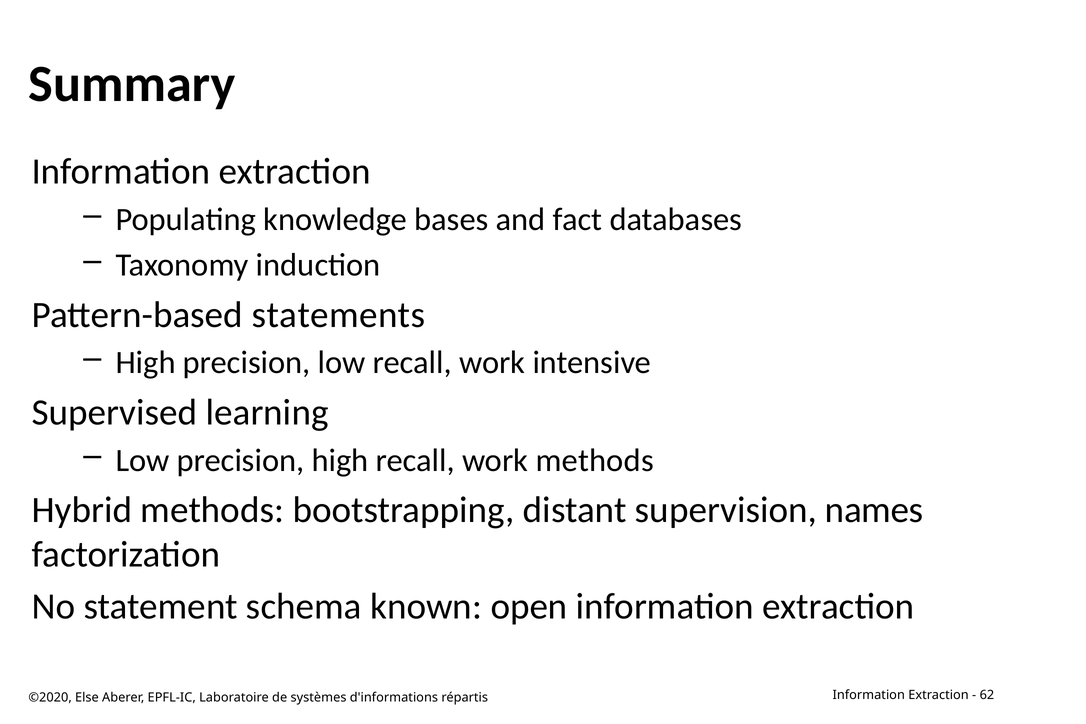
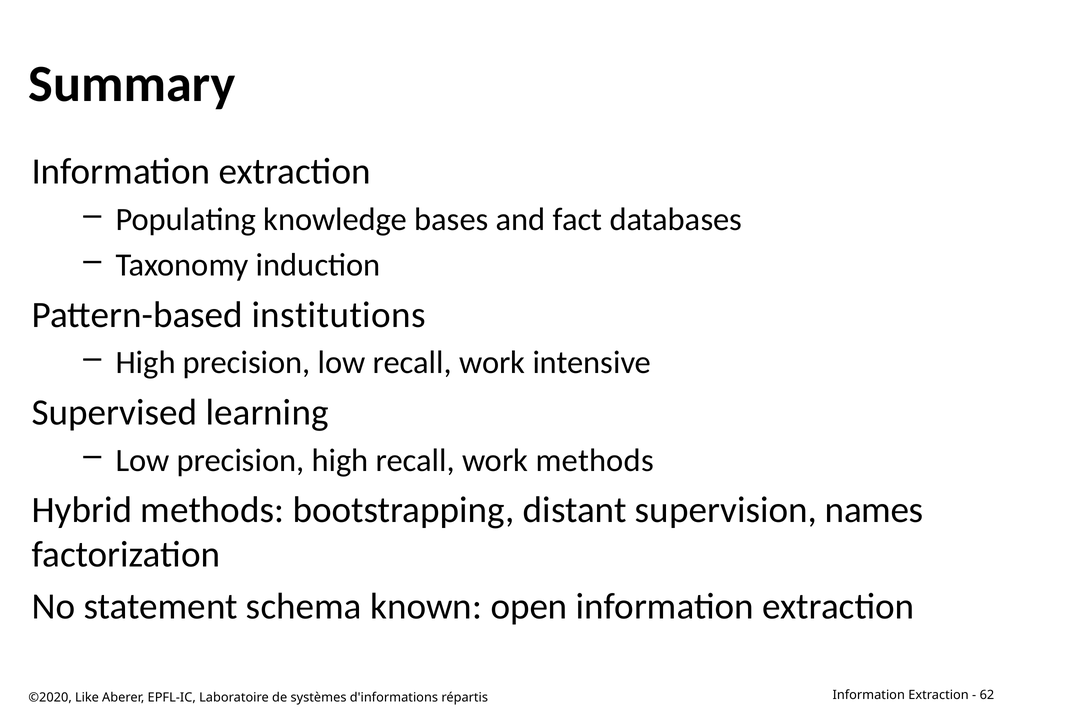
statements: statements -> institutions
Else: Else -> Like
